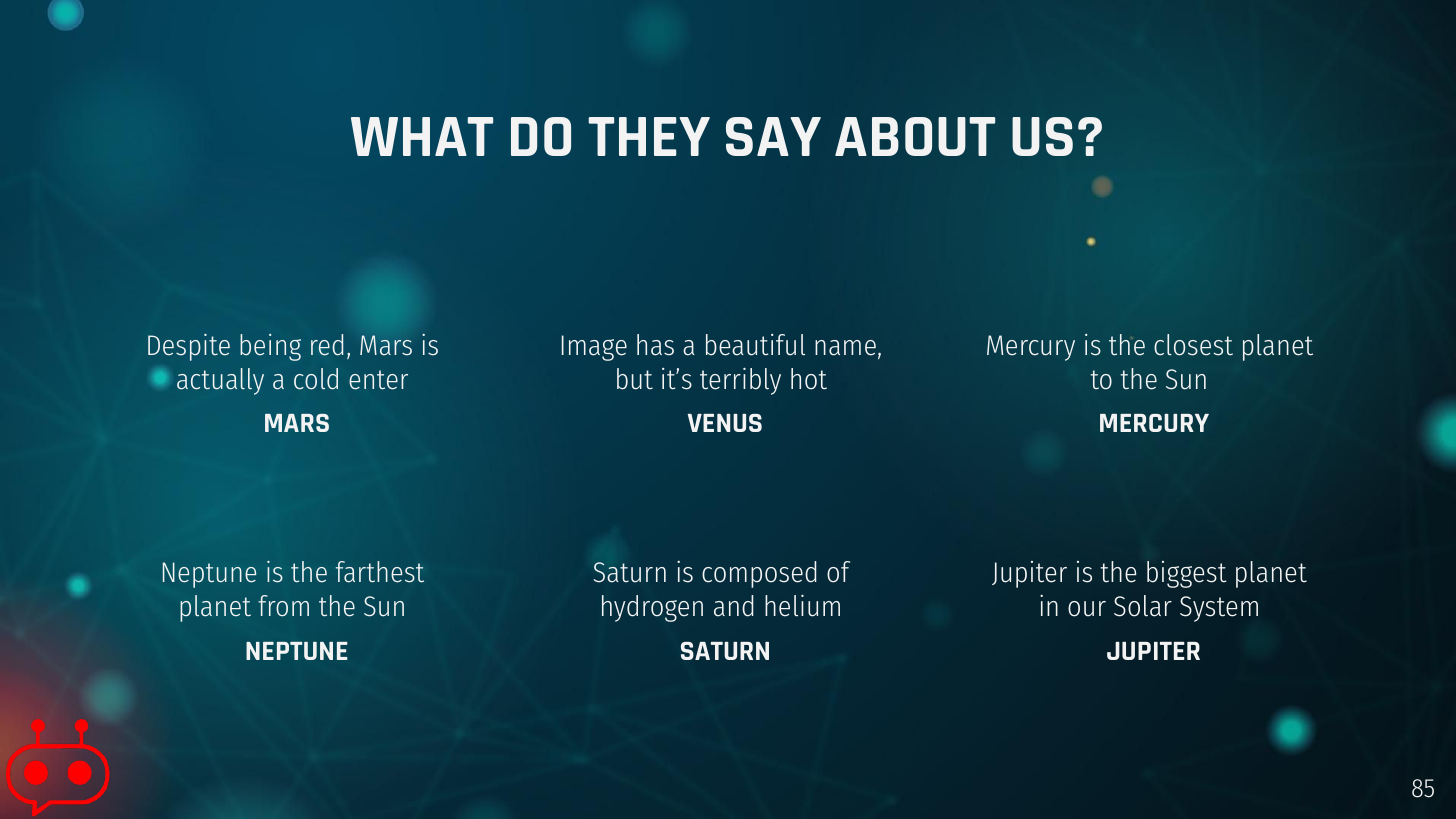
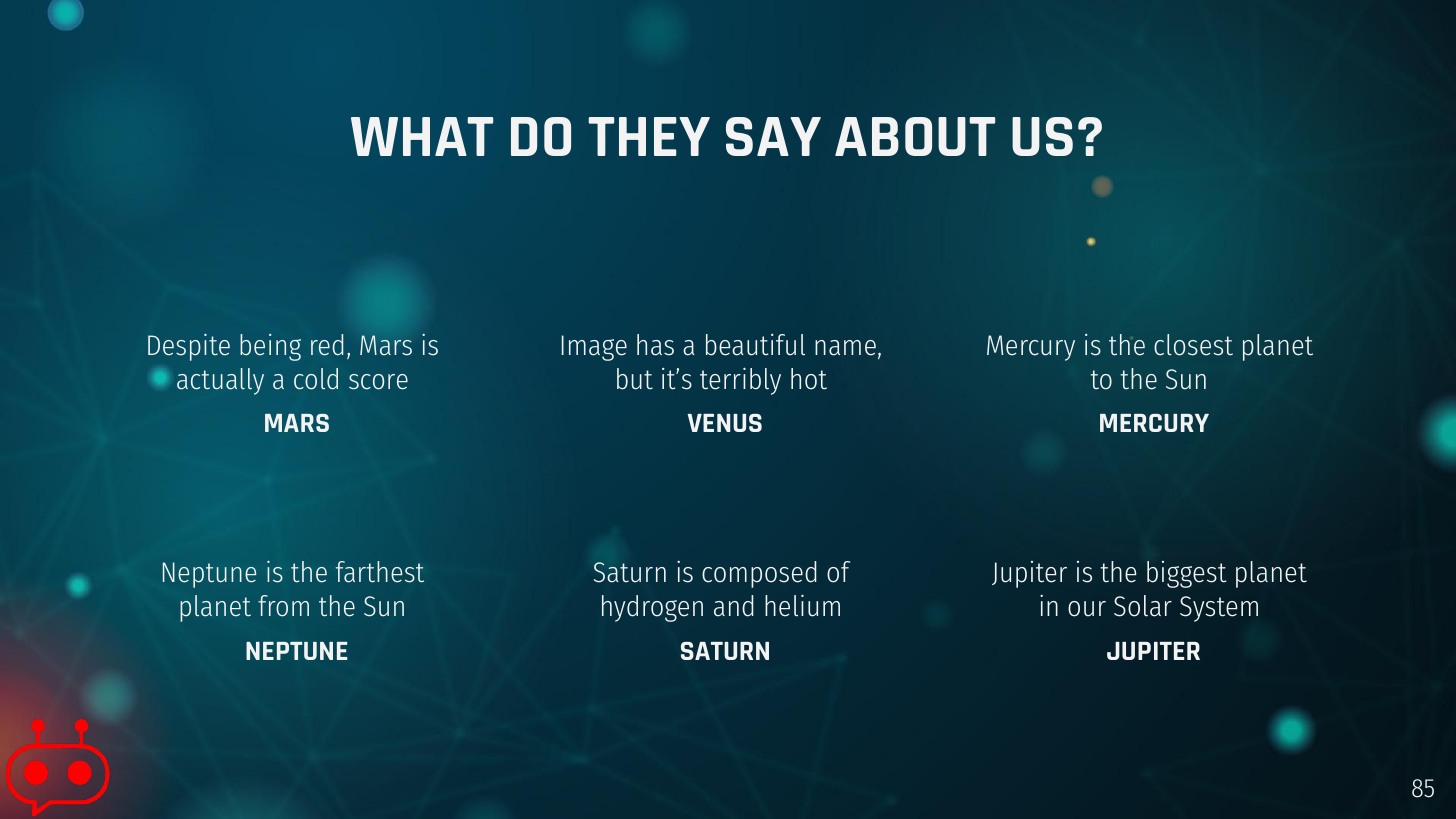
enter: enter -> score
